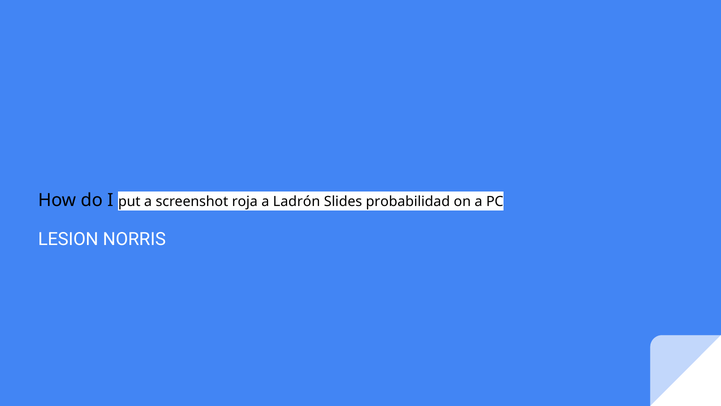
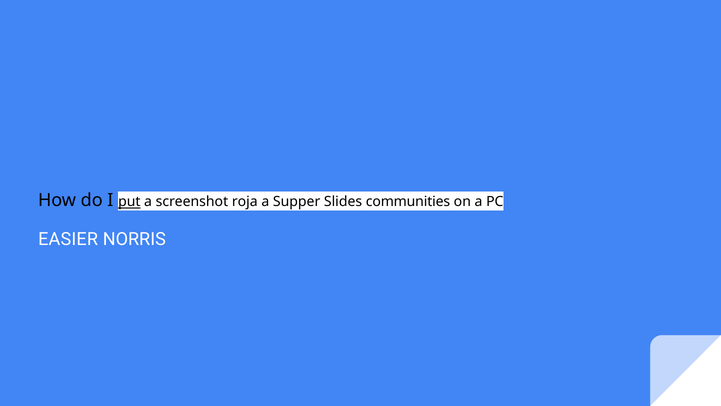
put underline: none -> present
Ladrón: Ladrón -> Supper
probabilidad: probabilidad -> communities
LESION: LESION -> EASIER
